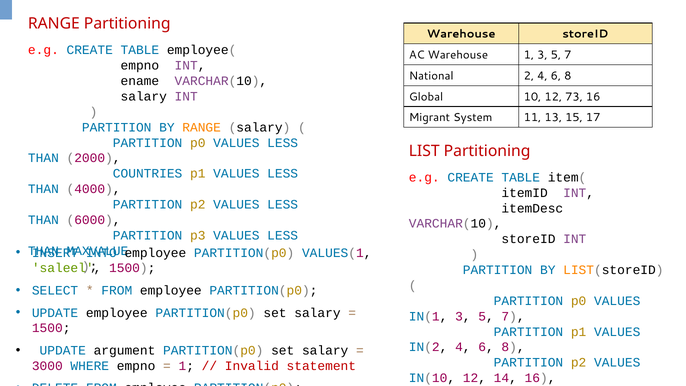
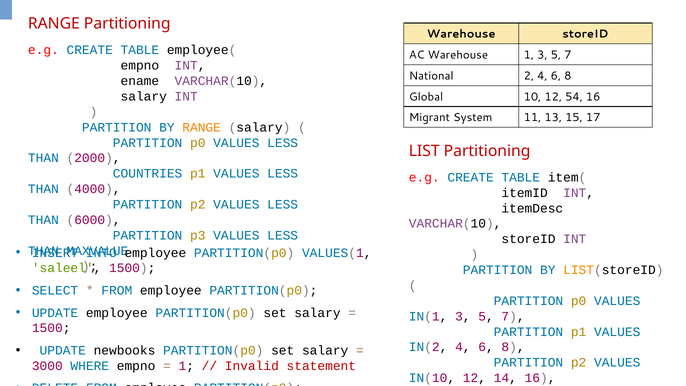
73: 73 -> 54
argument: argument -> newbooks
